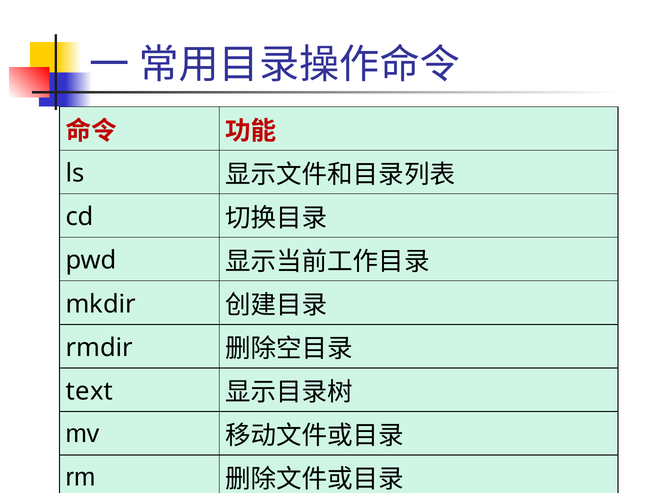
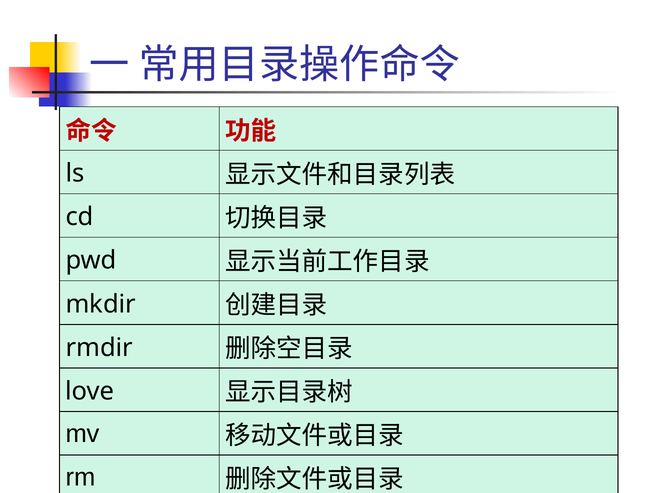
text: text -> love
